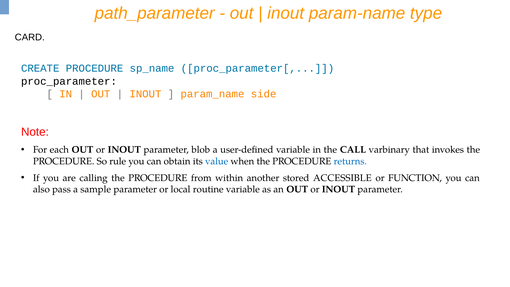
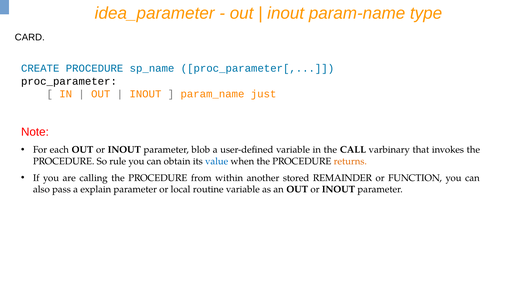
path_parameter: path_parameter -> idea_parameter
side: side -> just
returns colour: blue -> orange
ACCESSIBLE: ACCESSIBLE -> REMAINDER
sample: sample -> explain
